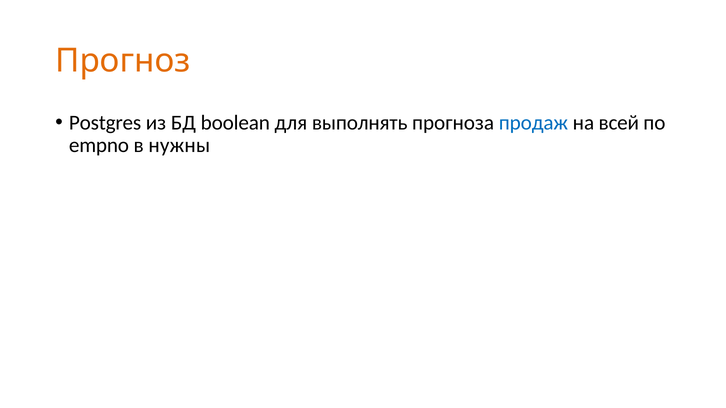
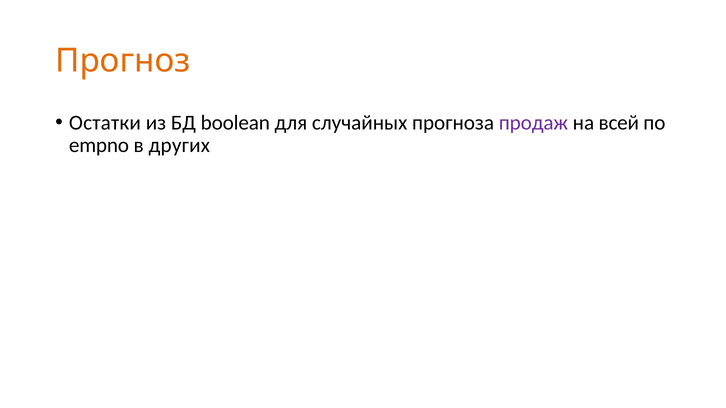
Postgres: Postgres -> Остатки
выполнять: выполнять -> случайных
продаж colour: blue -> purple
нужны: нужны -> других
